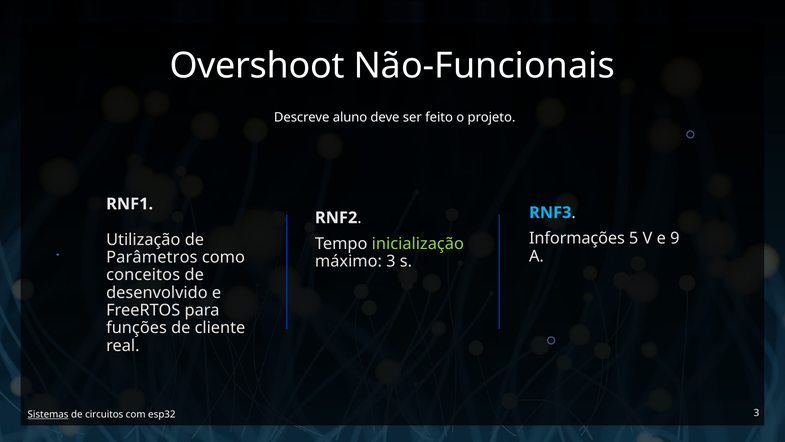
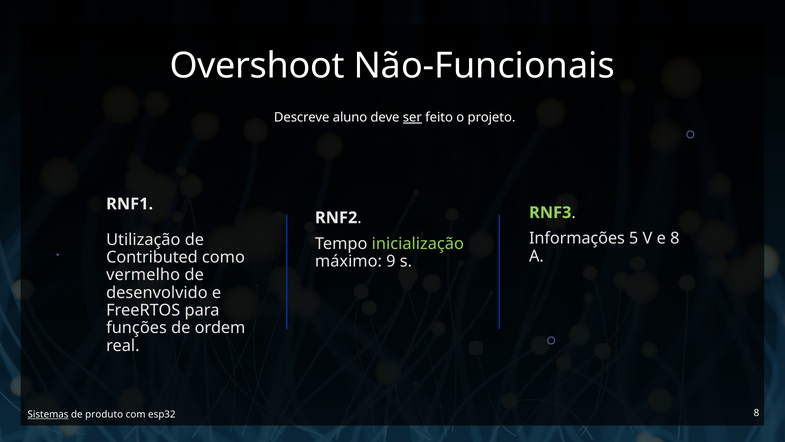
ser underline: none -> present
RNF3 colour: light blue -> light green
e 9: 9 -> 8
Parâmetros: Parâmetros -> Contributed
máximo 3: 3 -> 9
conceitos: conceitos -> vermelho
cliente: cliente -> ordem
circuitos: circuitos -> produto
esp32 3: 3 -> 8
